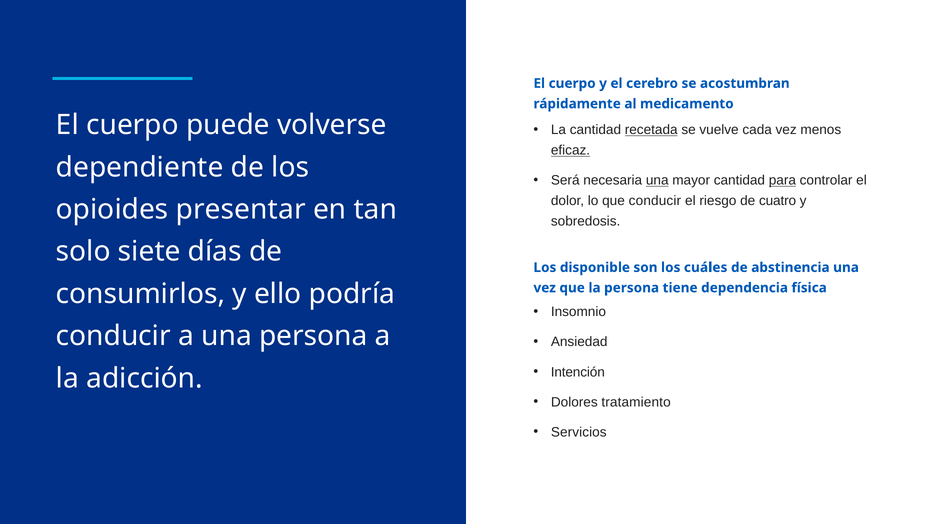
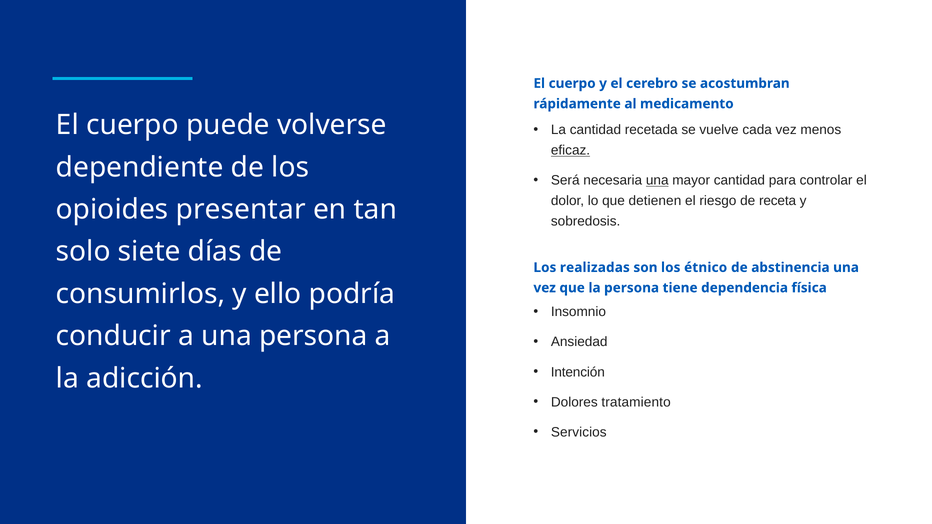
recetada underline: present -> none
para underline: present -> none
que conducir: conducir -> detienen
cuatro: cuatro -> receta
disponible: disponible -> realizadas
cuáles: cuáles -> étnico
